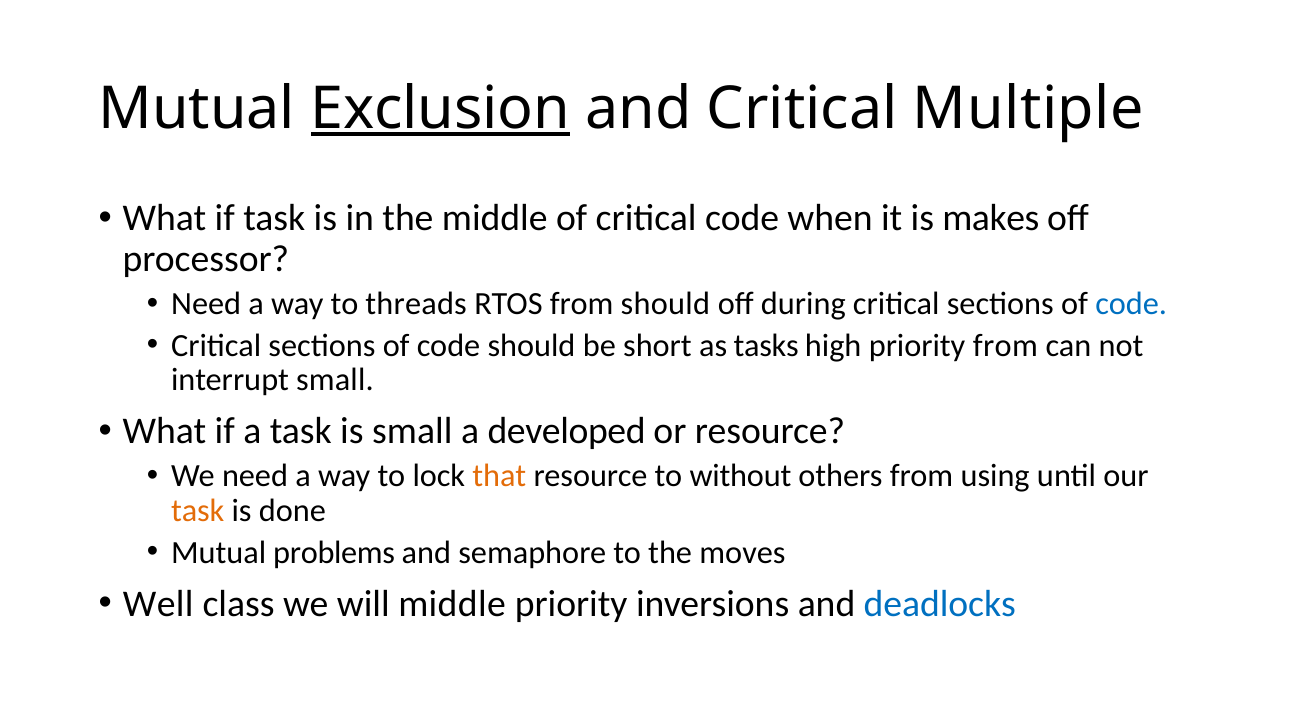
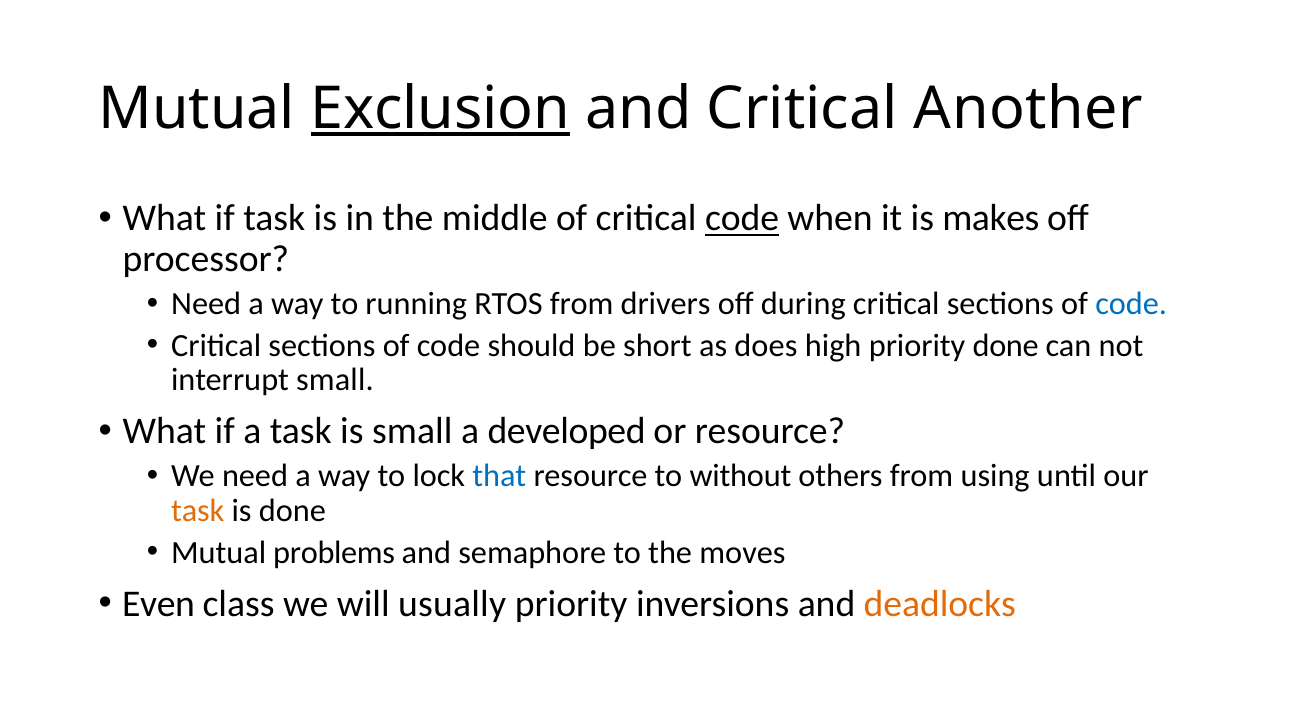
Multiple: Multiple -> Another
code at (742, 218) underline: none -> present
threads: threads -> running
from should: should -> drivers
tasks: tasks -> does
priority from: from -> done
that colour: orange -> blue
Well: Well -> Even
will middle: middle -> usually
deadlocks colour: blue -> orange
